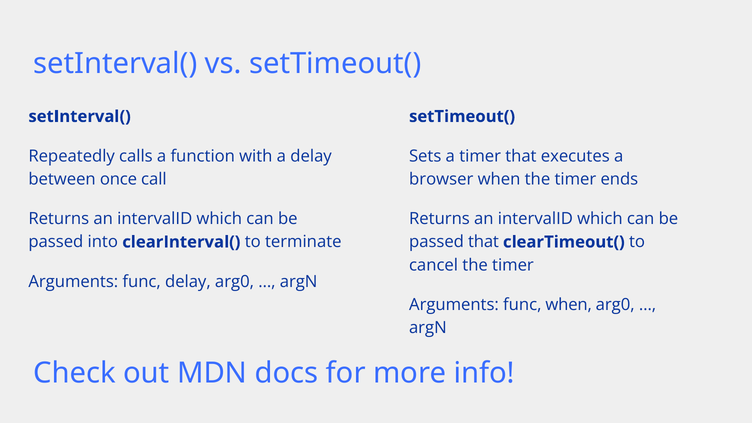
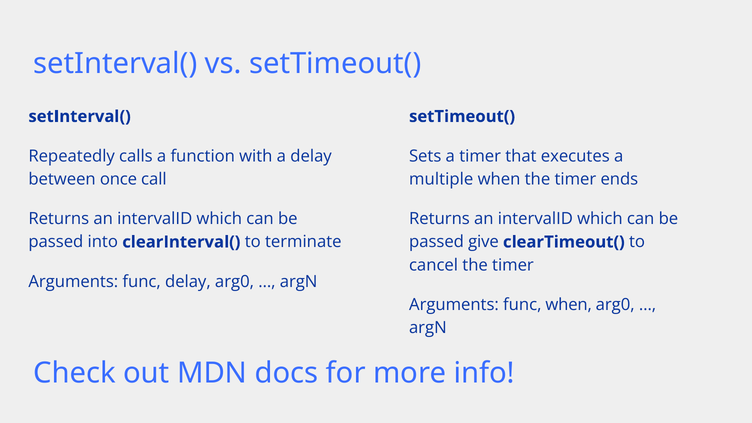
browser: browser -> multiple
passed that: that -> give
